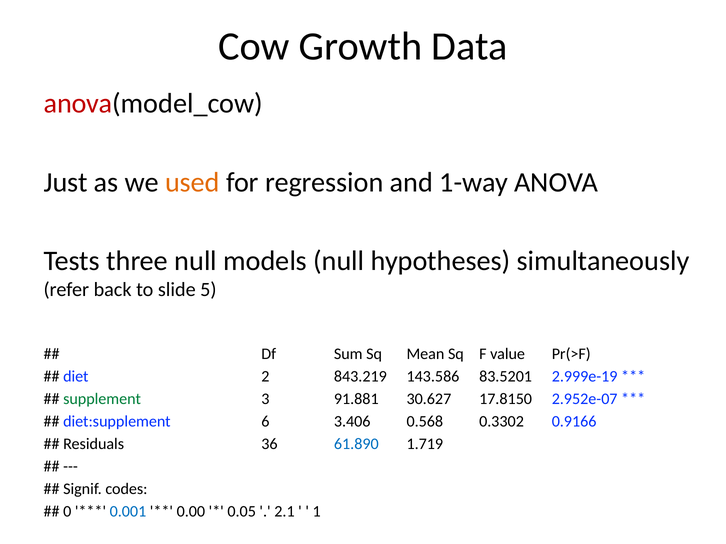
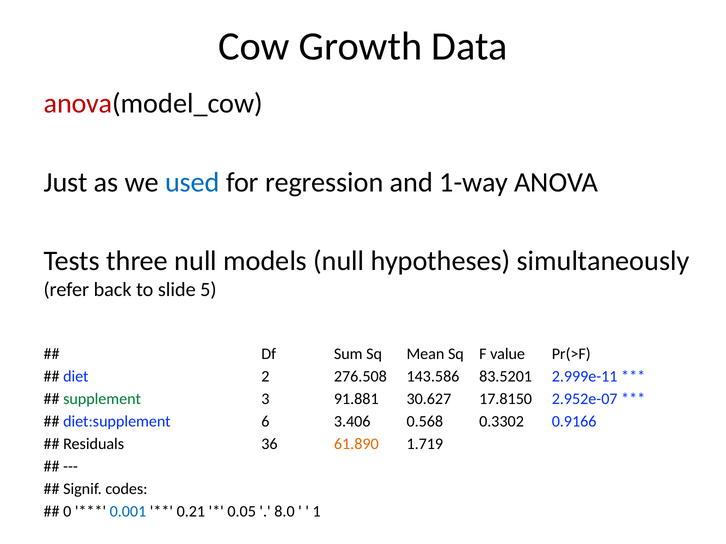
used colour: orange -> blue
843.219: 843.219 -> 276.508
2.999e-19: 2.999e-19 -> 2.999e-11
61.890 colour: blue -> orange
0.00: 0.00 -> 0.21
2.1: 2.1 -> 8.0
